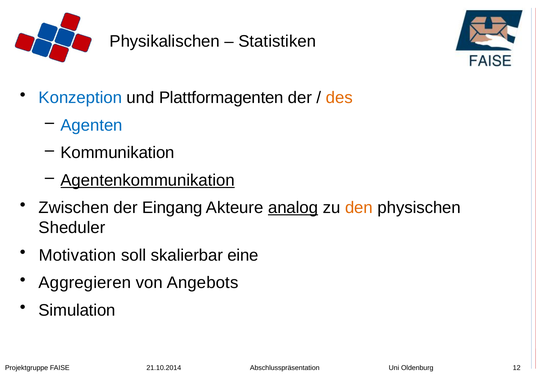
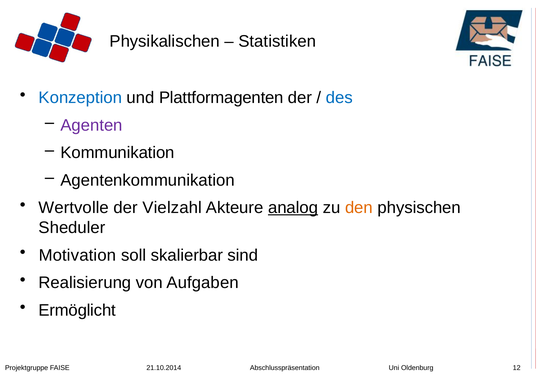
des colour: orange -> blue
Agenten colour: blue -> purple
Agentenkommunikation underline: present -> none
Zwischen: Zwischen -> Wertvolle
Eingang: Eingang -> Vielzahl
eine: eine -> sind
Aggregieren: Aggregieren -> Realisierung
Angebots: Angebots -> Aufgaben
Simulation: Simulation -> Ermöglicht
